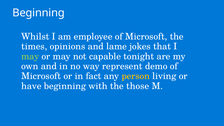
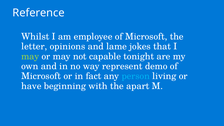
Beginning at (39, 13): Beginning -> Reference
times: times -> letter
person colour: yellow -> light blue
those: those -> apart
